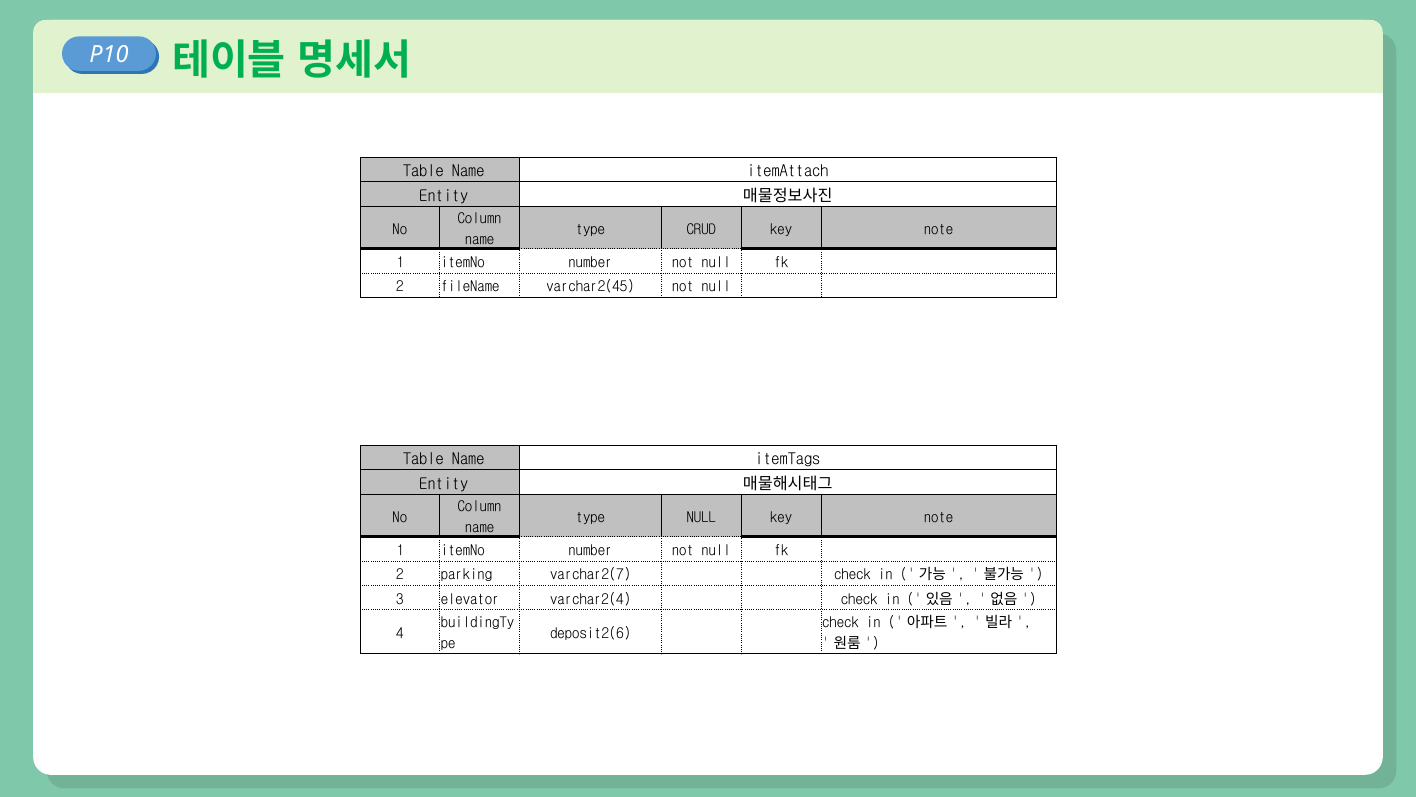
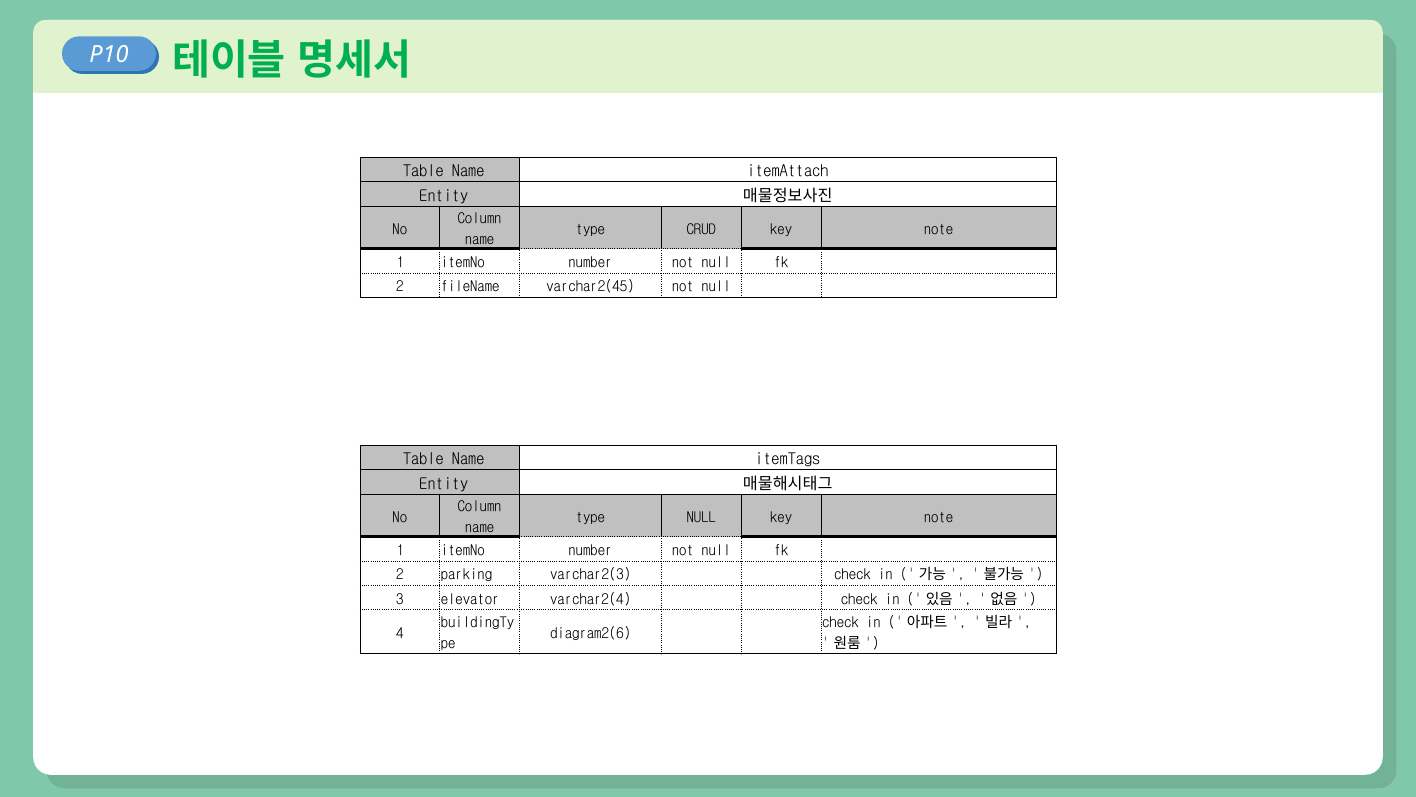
varchar2(7: varchar2(7 -> varchar2(3
deposit2(6: deposit2(6 -> diagram2(6
